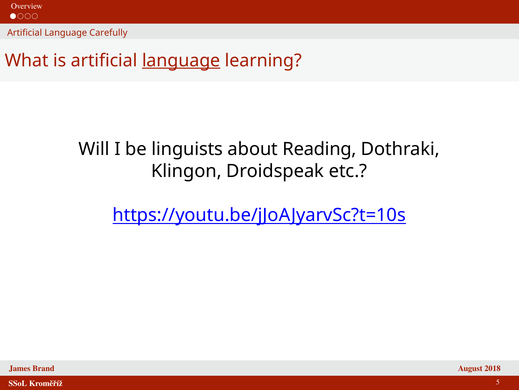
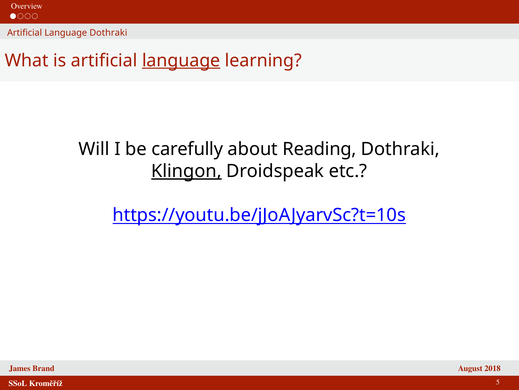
Language Carefully: Carefully -> Dothraki
linguists: linguists -> carefully
Klingon underline: none -> present
